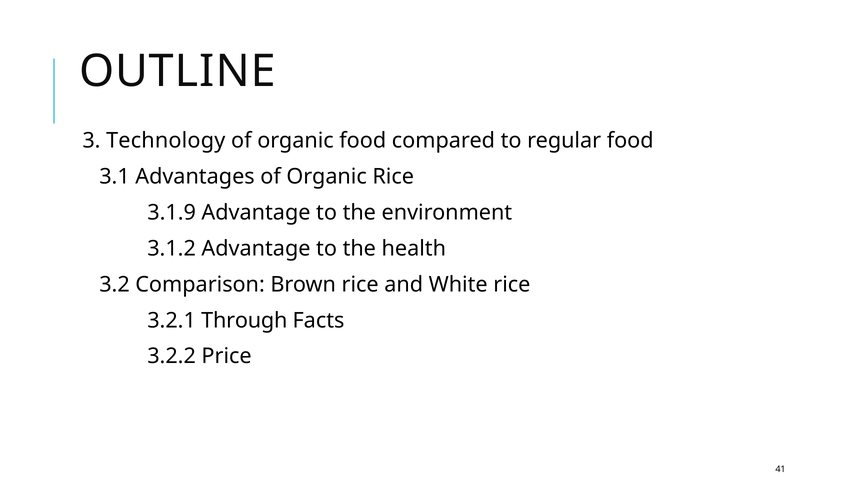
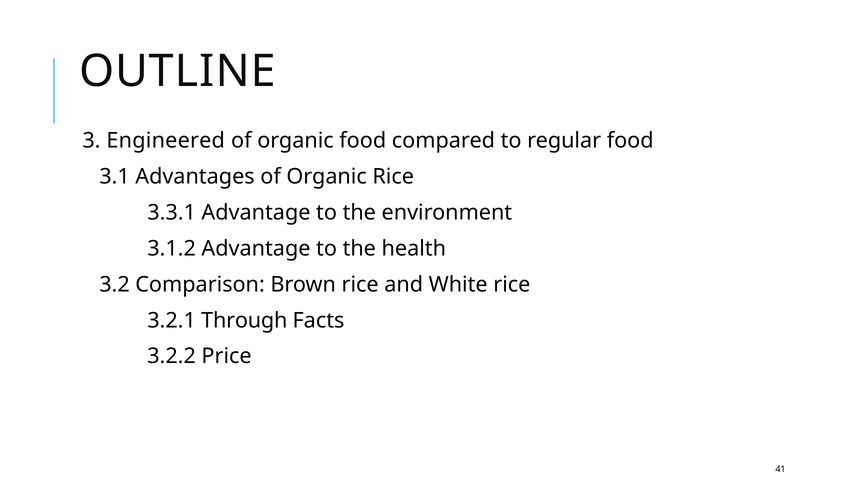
Technology: Technology -> Engineered
3.1.9: 3.1.9 -> 3.3.1
